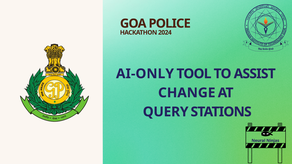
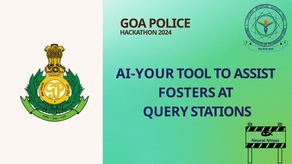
AI-ONLY: AI-ONLY -> AI-YOUR
CHANGE: CHANGE -> FOSTERS
